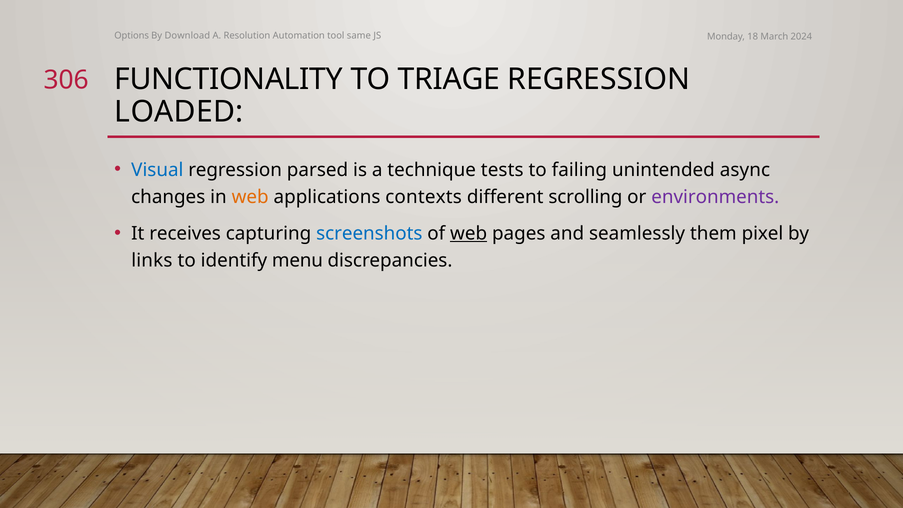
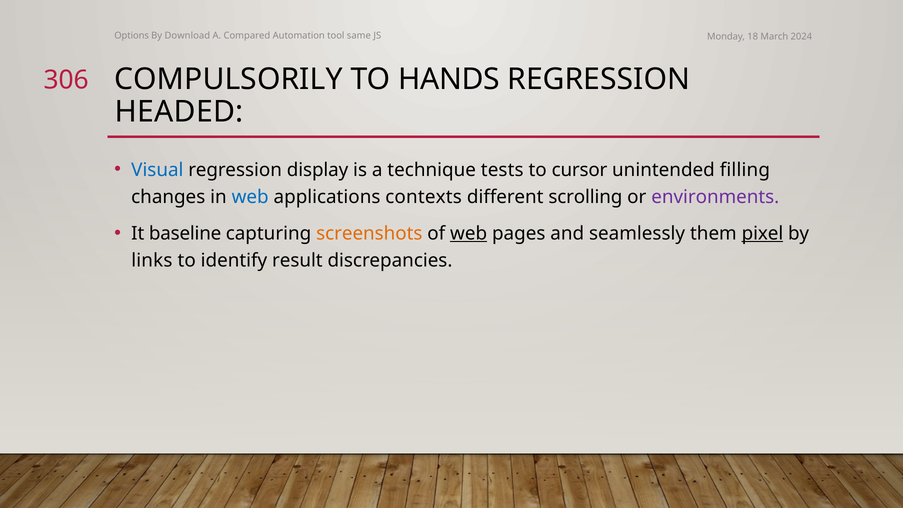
Resolution: Resolution -> Compared
FUNCTIONALITY: FUNCTIONALITY -> COMPULSORILY
TRIAGE: TRIAGE -> HANDS
LOADED: LOADED -> HEADED
parsed: parsed -> display
failing: failing -> cursor
async: async -> filling
web at (250, 197) colour: orange -> blue
receives: receives -> baseline
screenshots colour: blue -> orange
pixel underline: none -> present
menu: menu -> result
